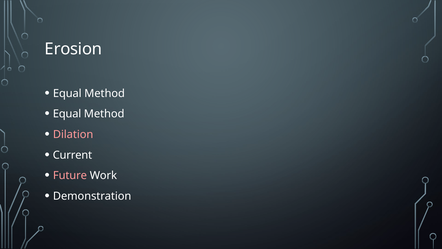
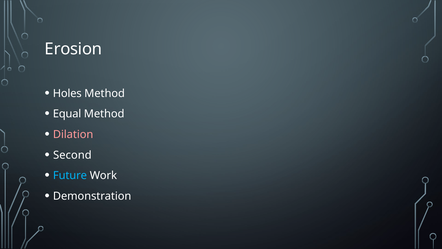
Equal at (67, 93): Equal -> Holes
Current: Current -> Second
Future colour: pink -> light blue
